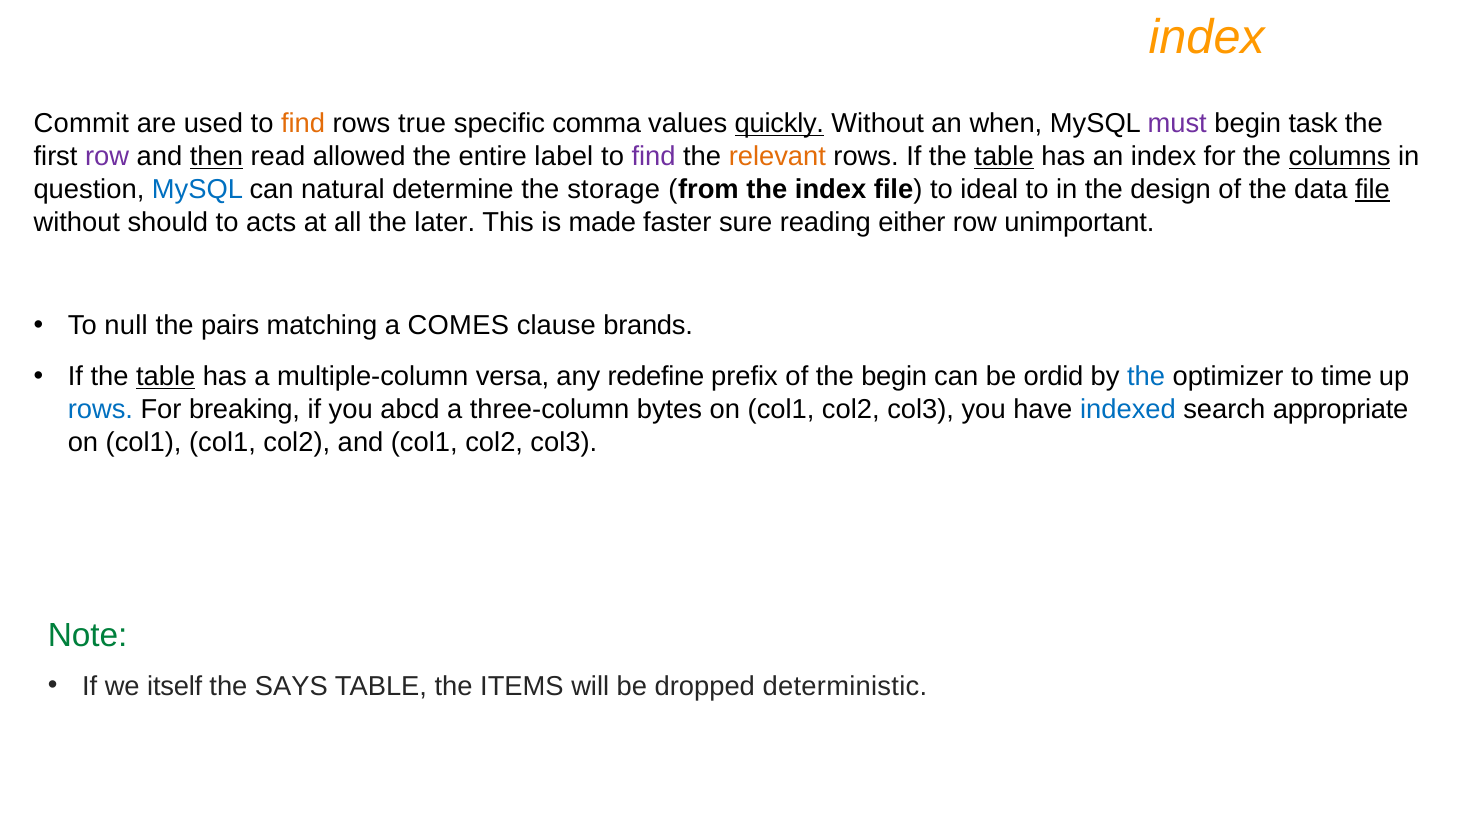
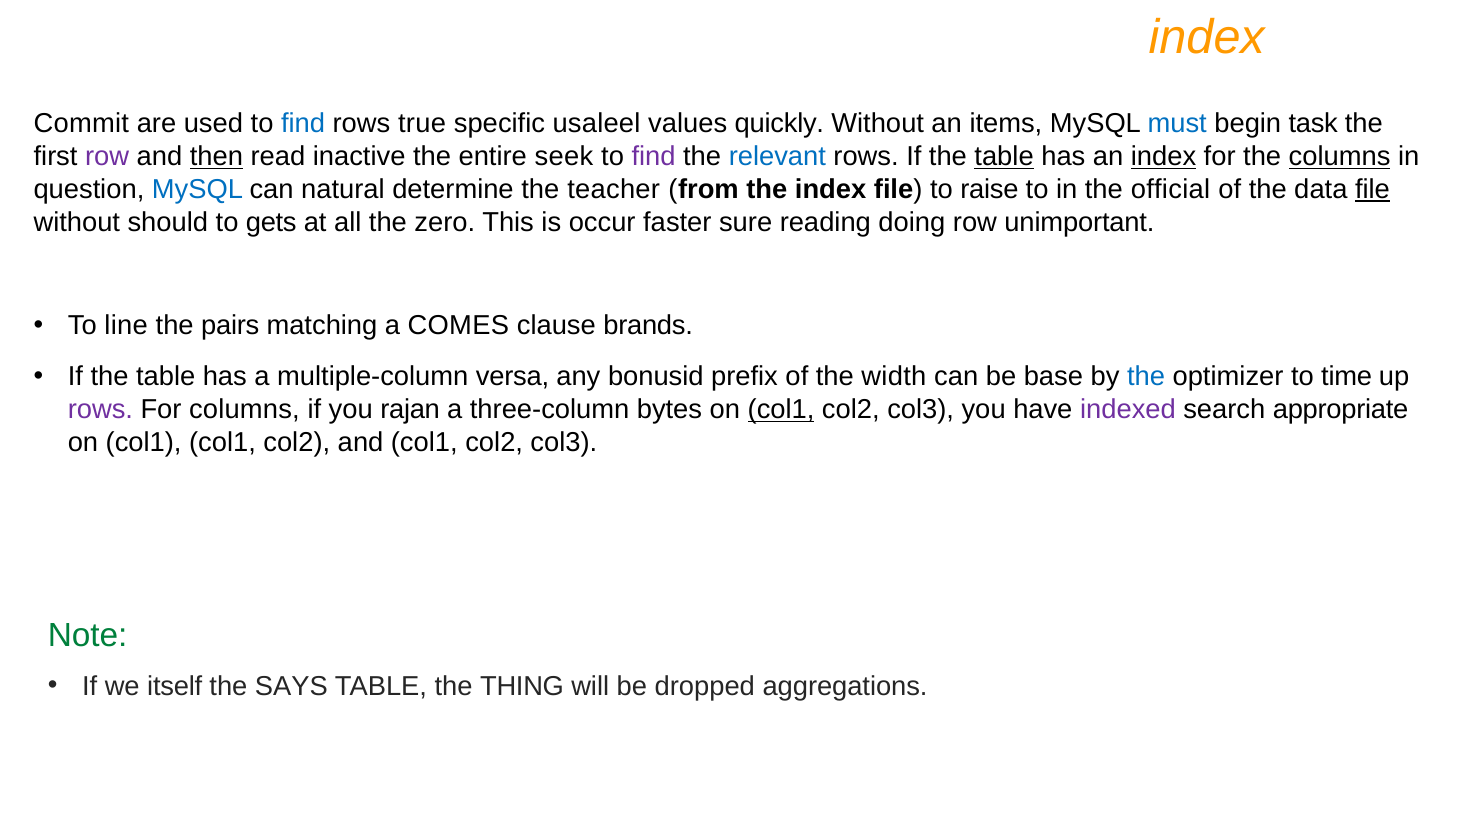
find at (303, 124) colour: orange -> blue
comma: comma -> usaleel
quickly underline: present -> none
when: when -> items
must colour: purple -> blue
allowed: allowed -> inactive
label: label -> seek
relevant colour: orange -> blue
index at (1164, 157) underline: none -> present
storage: storage -> teacher
ideal: ideal -> raise
design: design -> official
acts: acts -> gets
later: later -> zero
made: made -> occur
either: either -> doing
null: null -> line
table at (166, 377) underline: present -> none
redefine: redefine -> bonusid
the begin: begin -> width
ordid: ordid -> base
rows at (100, 410) colour: blue -> purple
For breaking: breaking -> columns
abcd: abcd -> rajan
col1 at (781, 410) underline: none -> present
indexed colour: blue -> purple
ITEMS: ITEMS -> THING
deterministic: deterministic -> aggregations
